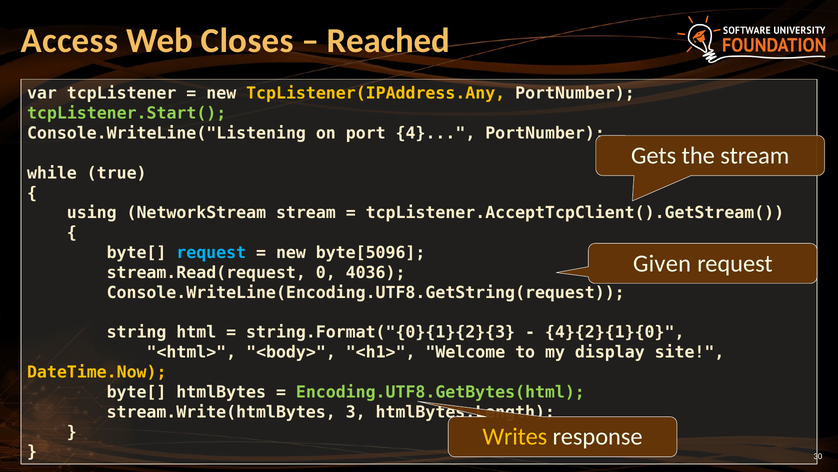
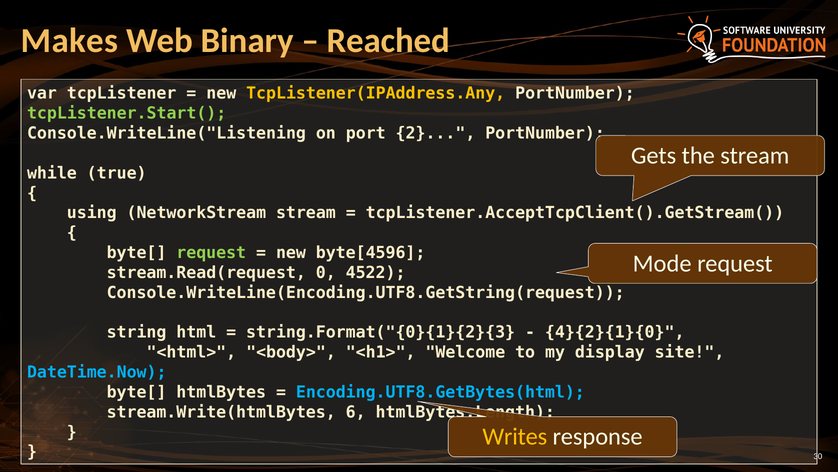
Access: Access -> Makes
Closes: Closes -> Binary
4: 4 -> 2
request at (211, 253) colour: light blue -> light green
byte[5096: byte[5096 -> byte[4596
Given: Given -> Mode
4036: 4036 -> 4522
DateTime.Now colour: yellow -> light blue
Encoding.UTF8.GetBytes(html colour: light green -> light blue
3: 3 -> 6
